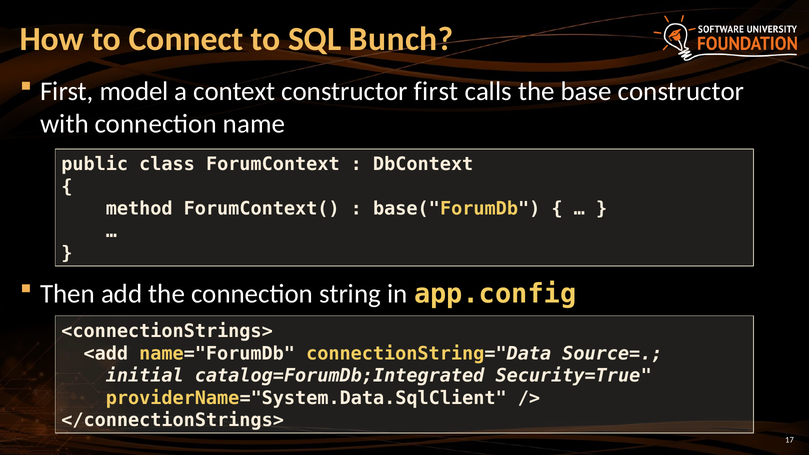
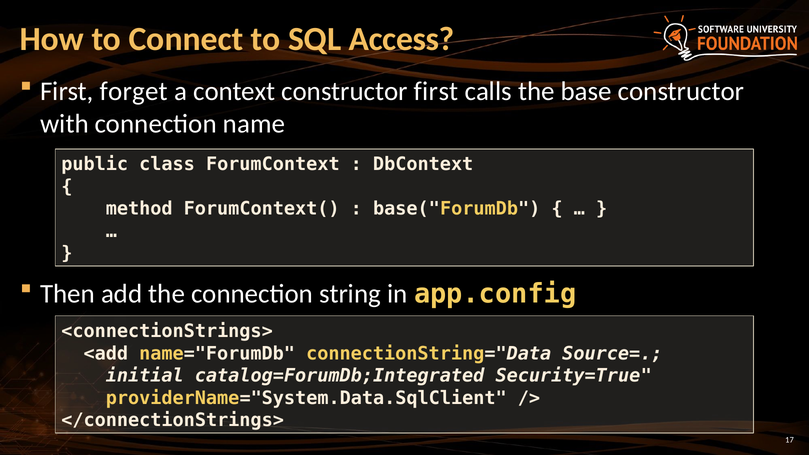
Bunch: Bunch -> Access
model: model -> forget
